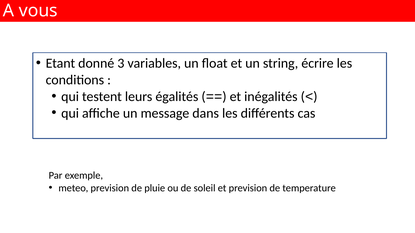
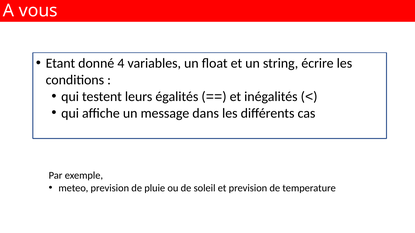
3: 3 -> 4
